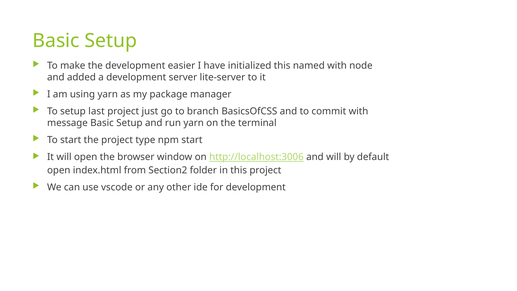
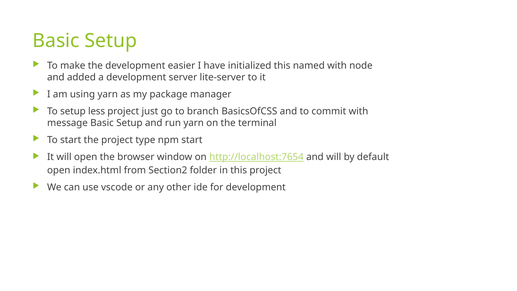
last: last -> less
http://localhost:3006: http://localhost:3006 -> http://localhost:7654
